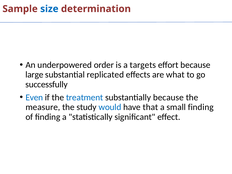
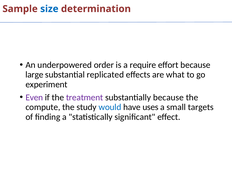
targets: targets -> require
successfully: successfully -> experiment
Even colour: blue -> purple
treatment colour: blue -> purple
measure: measure -> compute
that: that -> uses
small finding: finding -> targets
